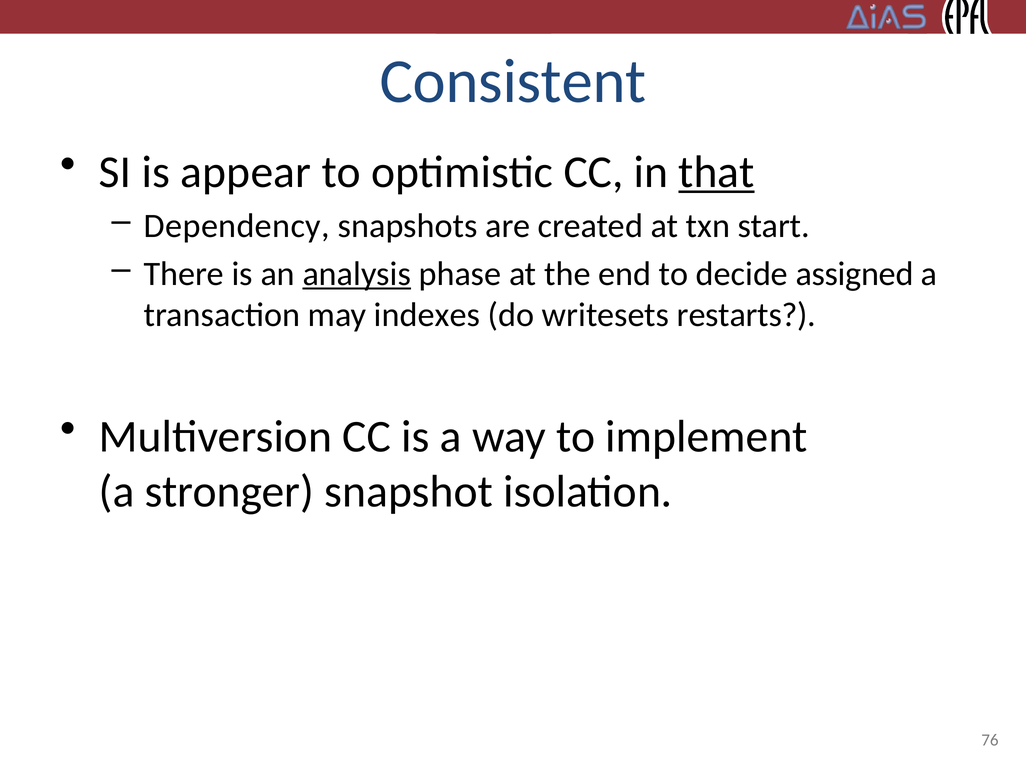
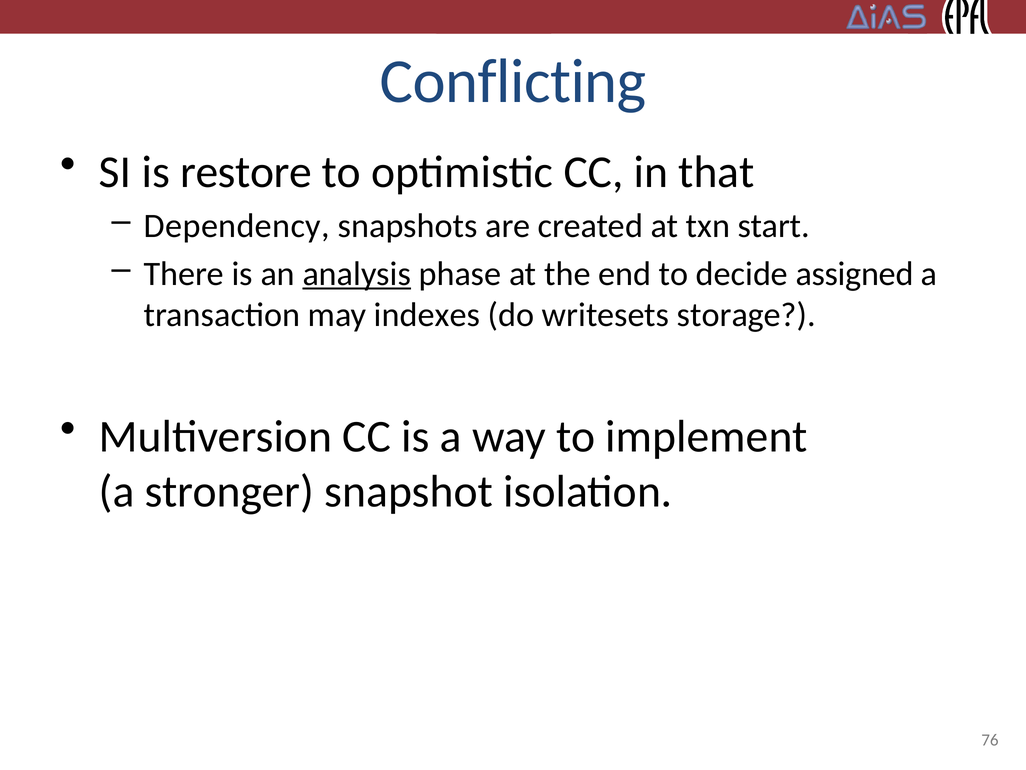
Consistent: Consistent -> Conflicting
appear: appear -> restore
that underline: present -> none
restarts: restarts -> storage
